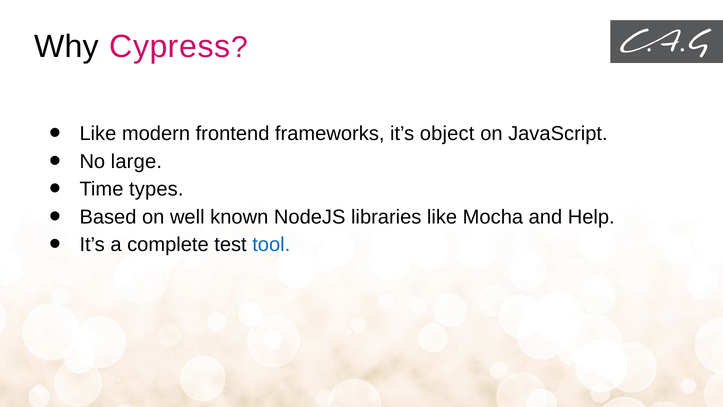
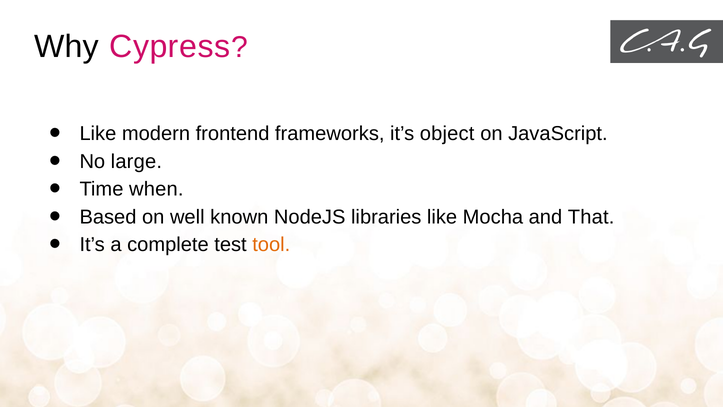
types: types -> when
Help: Help -> That
tool colour: blue -> orange
